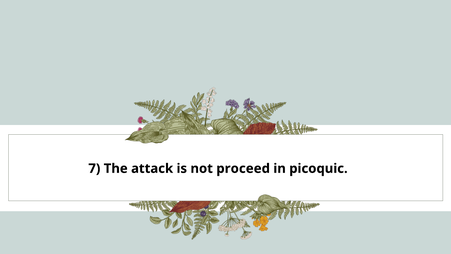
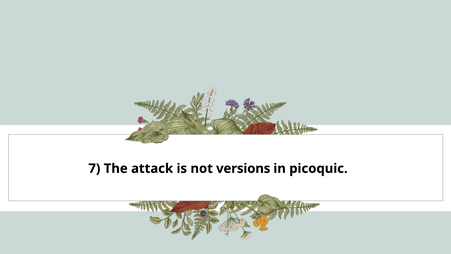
proceed: proceed -> versions
